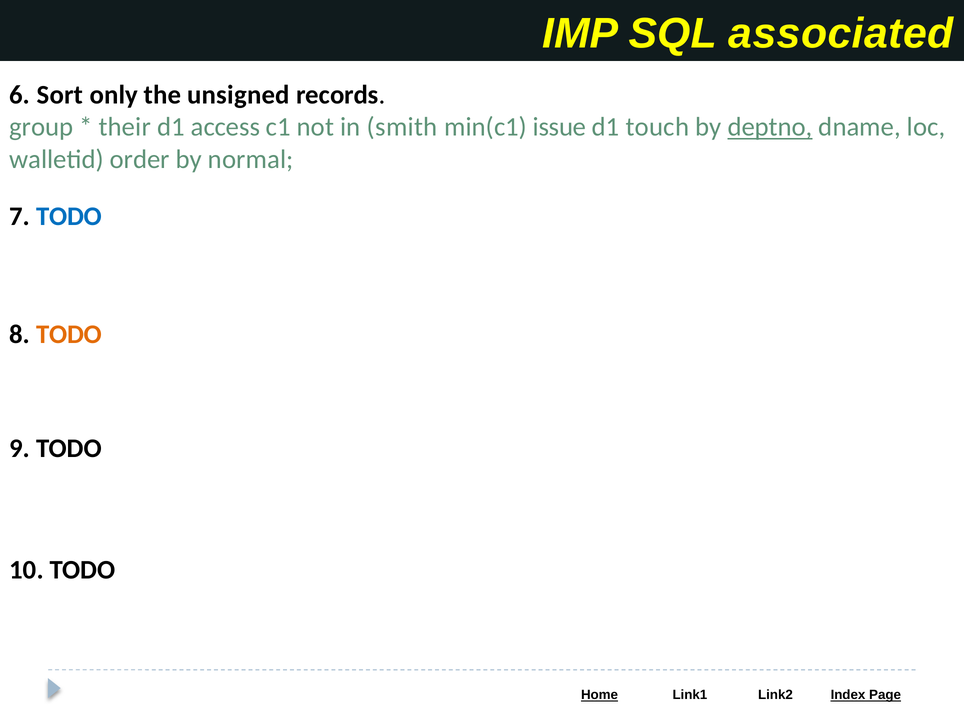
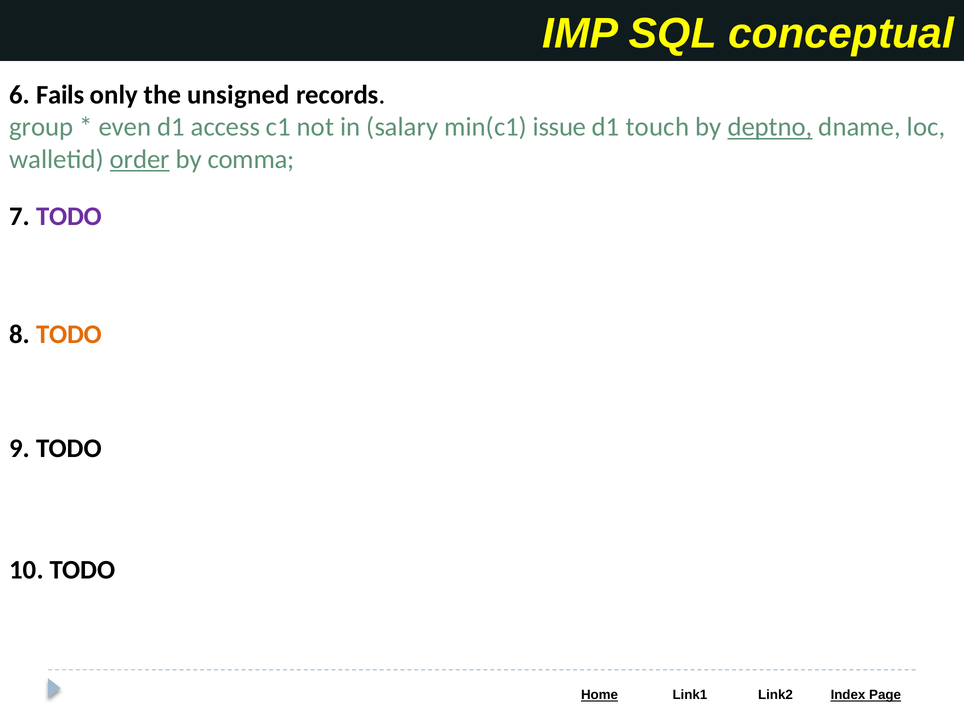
associated: associated -> conceptual
Sort: Sort -> Fails
their: their -> even
smith: smith -> salary
order underline: none -> present
normal: normal -> comma
TODO at (69, 216) colour: blue -> purple
